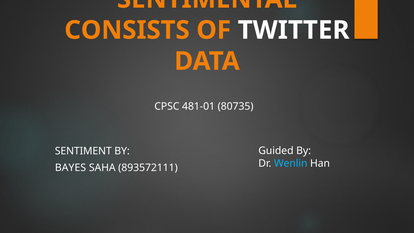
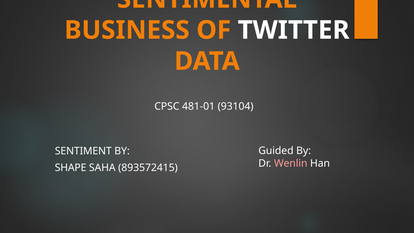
CONSISTS: CONSISTS -> BUSINESS
80735: 80735 -> 93104
Wenlin colour: light blue -> pink
BAYES: BAYES -> SHAPE
893572111: 893572111 -> 893572415
